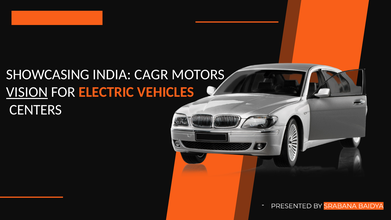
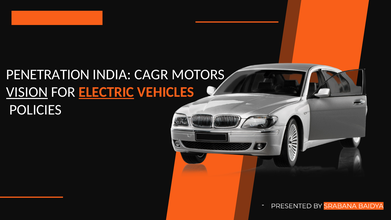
SHOWCASING: SHOWCASING -> PENETRATION
ELECTRIC underline: none -> present
CENTERS: CENTERS -> POLICIES
